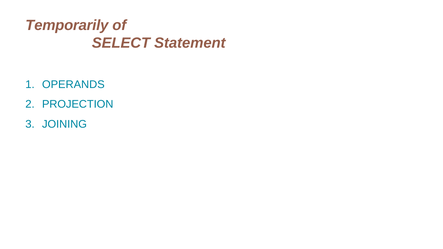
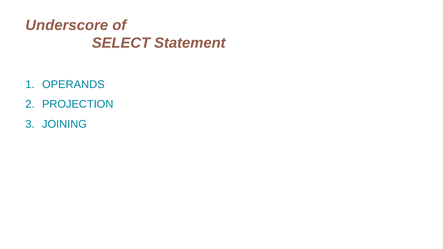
Temporarily: Temporarily -> Underscore
